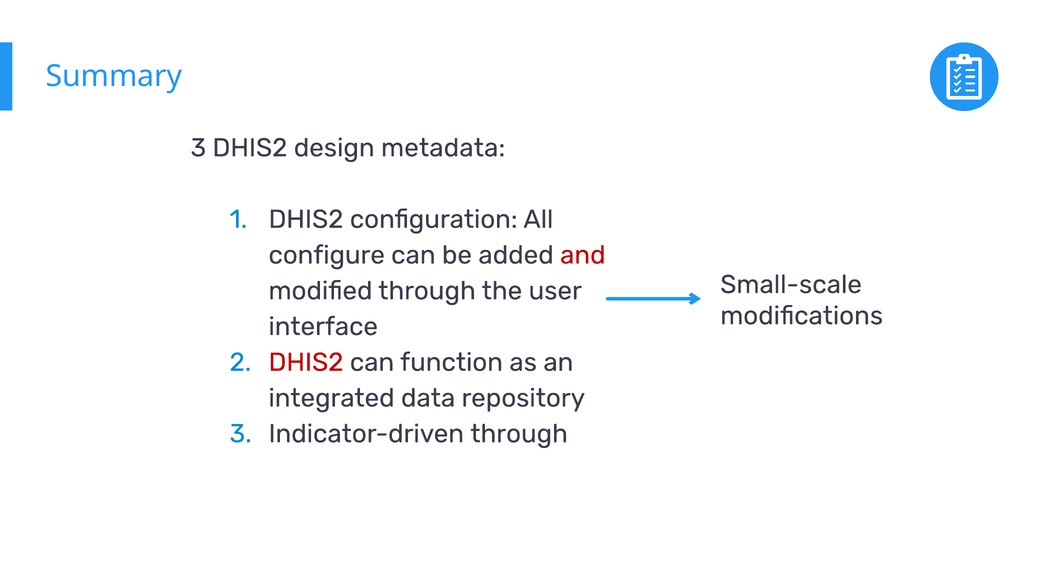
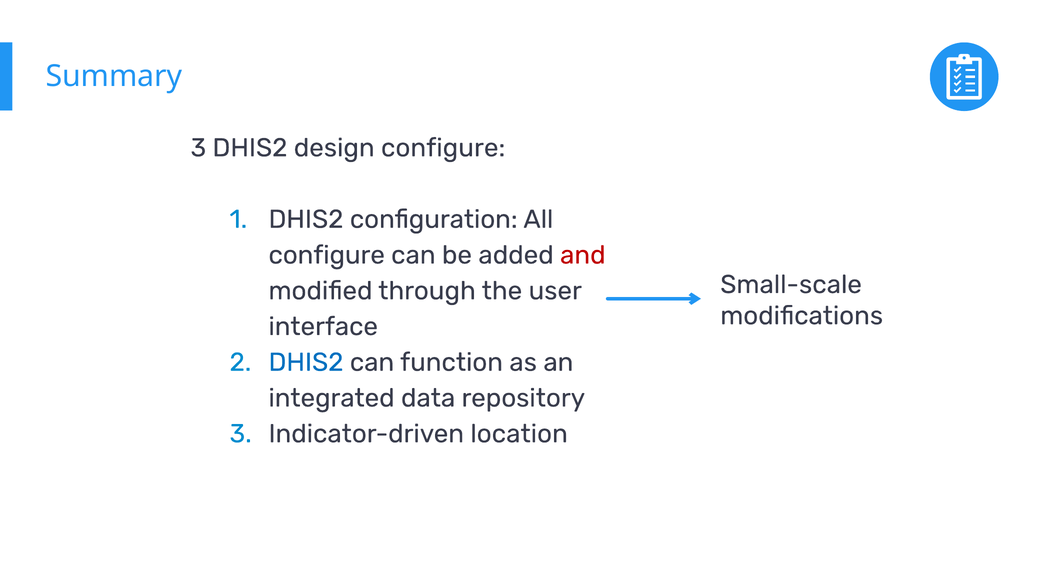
design metadata: metadata -> configure
DHIS2 at (306, 362) colour: red -> blue
Indicator-driven through: through -> location
